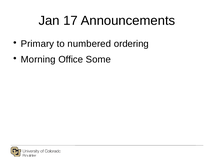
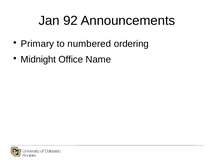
17: 17 -> 92
Morning: Morning -> Midnight
Some: Some -> Name
